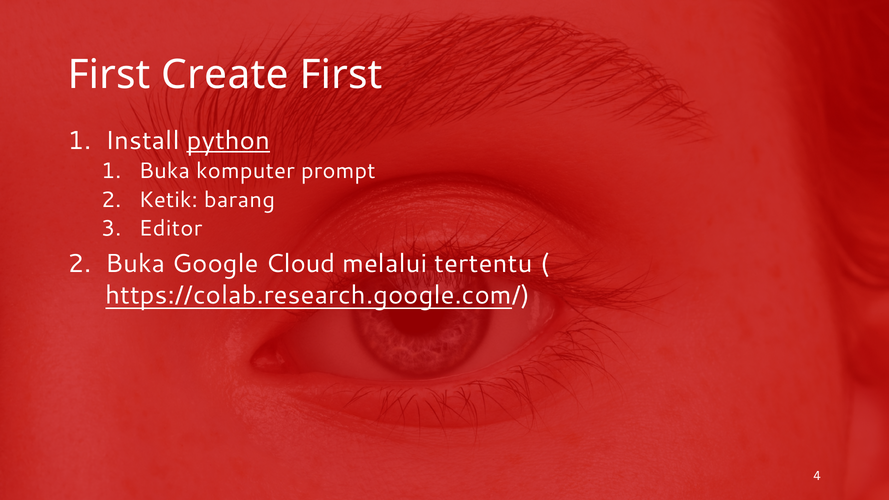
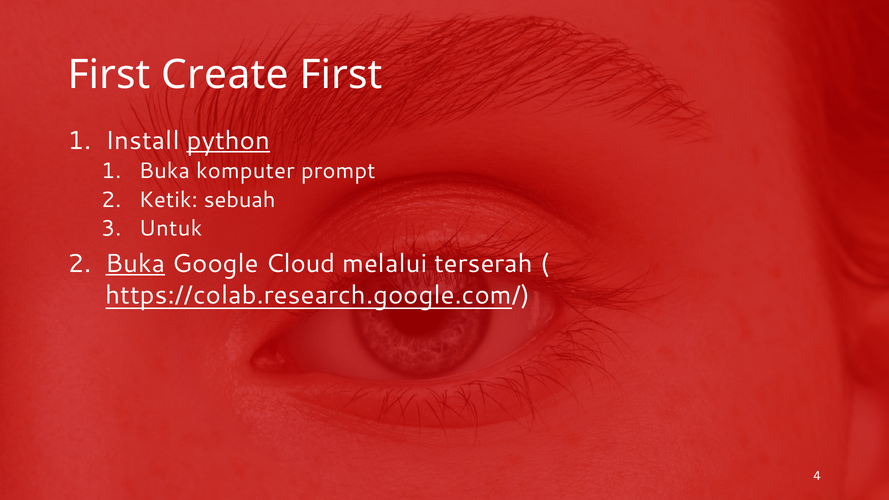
barang: barang -> sebuah
Editor: Editor -> Untuk
Buka at (135, 264) underline: none -> present
tertentu: tertentu -> terserah
